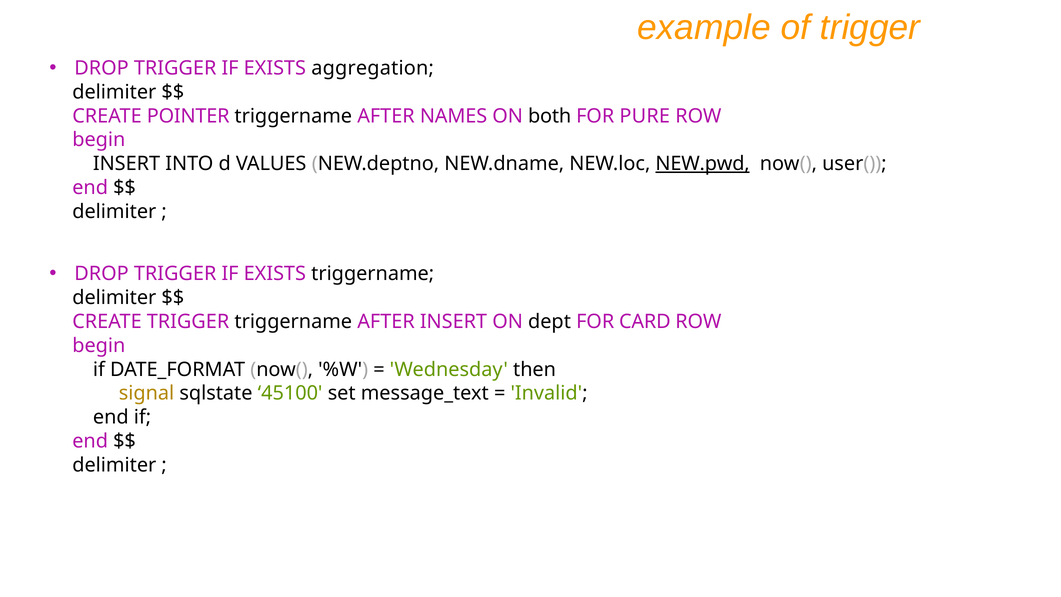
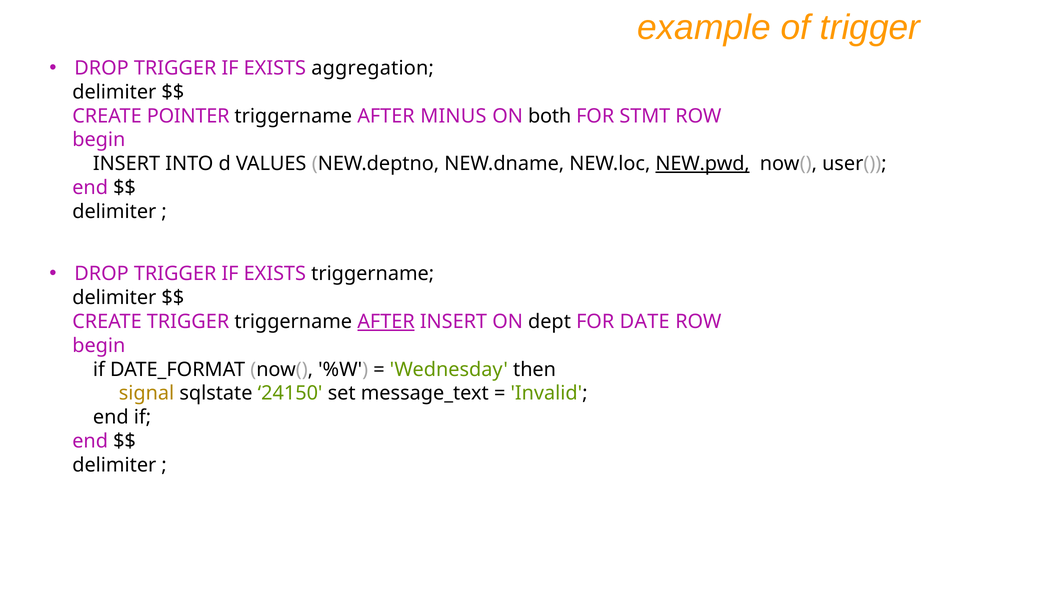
NAMES: NAMES -> MINUS
PURE: PURE -> STMT
AFTER at (386, 322) underline: none -> present
CARD: CARD -> DATE
45100: 45100 -> 24150
